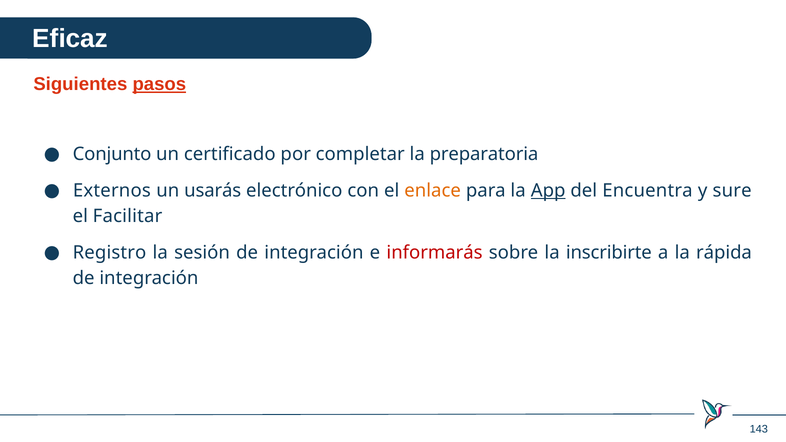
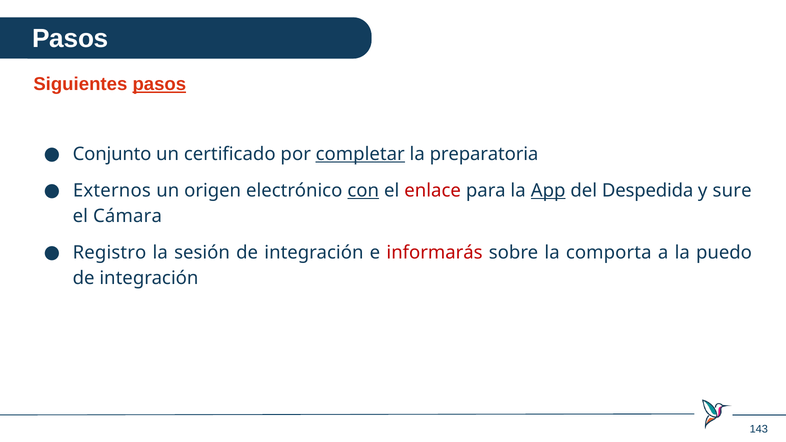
Eficaz at (70, 38): Eficaz -> Pasos
completar underline: none -> present
usarás: usarás -> origen
con underline: none -> present
enlace colour: orange -> red
Encuentra: Encuentra -> Despedida
Facilitar: Facilitar -> Cámara
inscribirte: inscribirte -> comporta
rápida: rápida -> puedo
